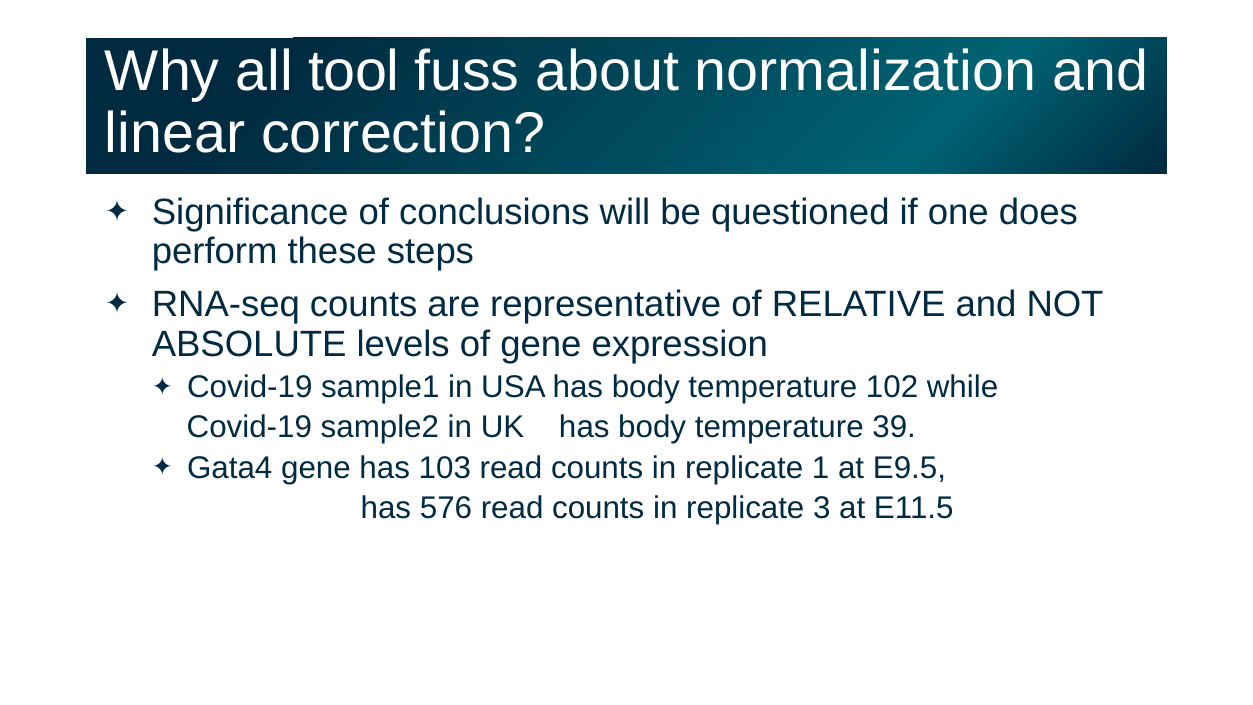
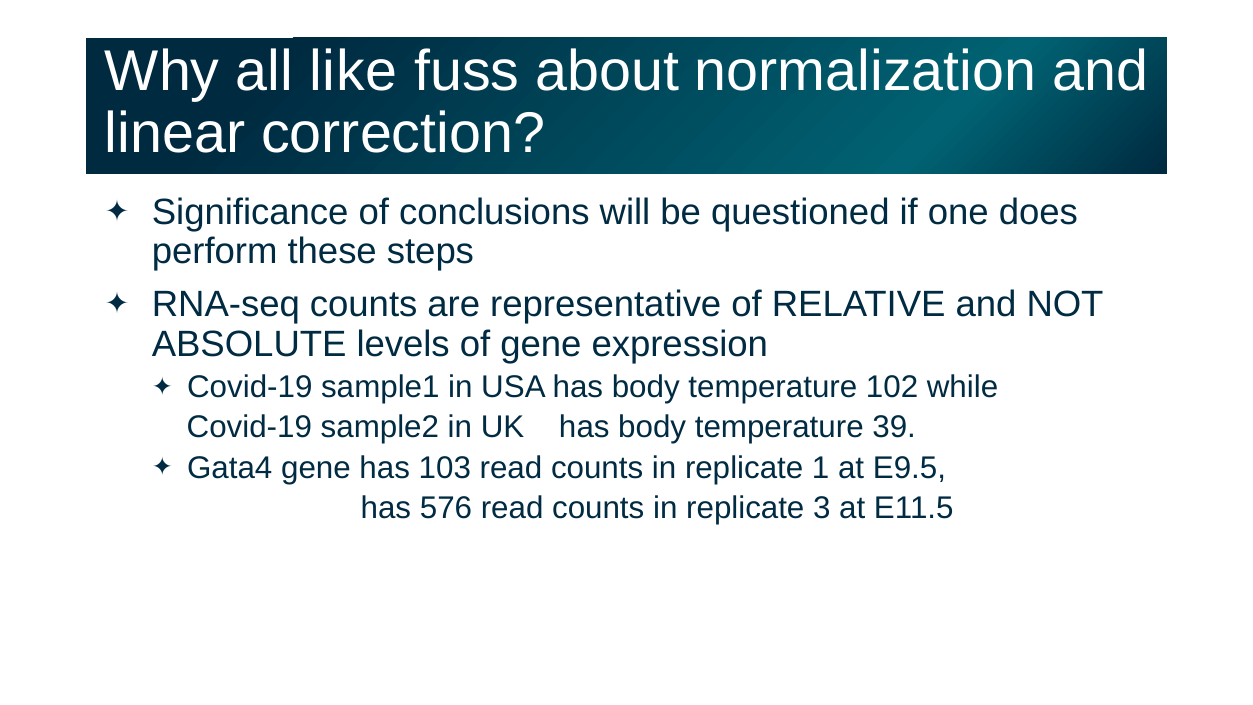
tool: tool -> like
